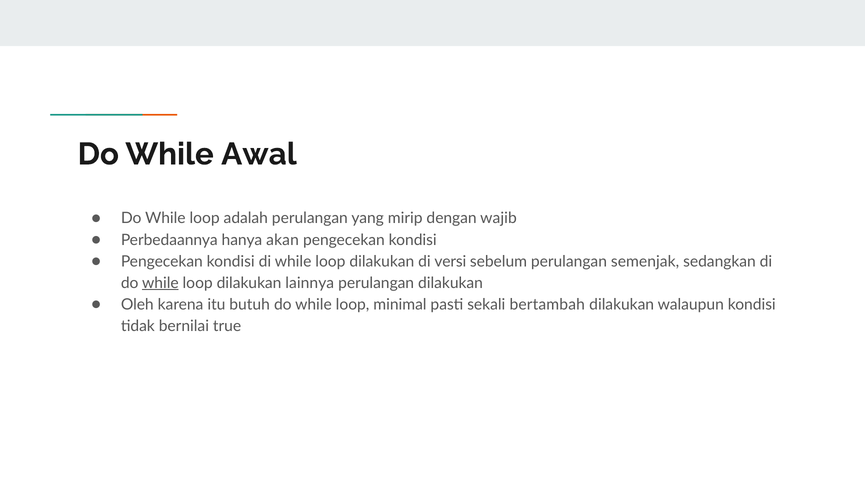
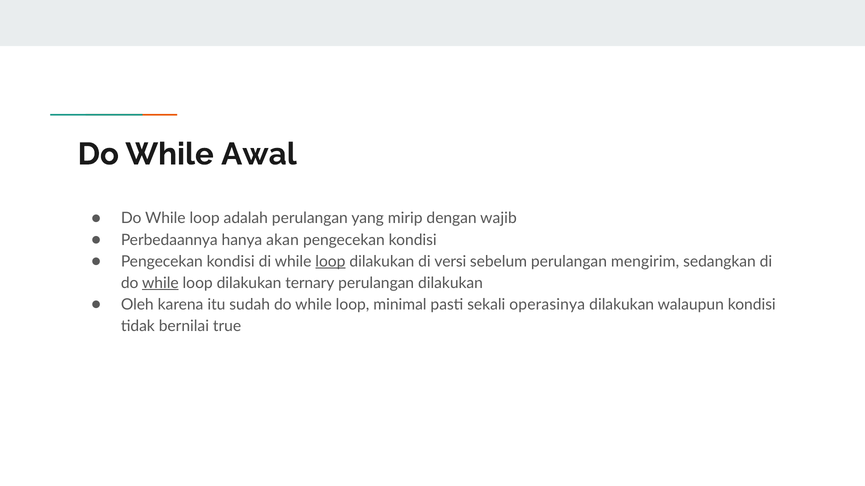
loop at (330, 262) underline: none -> present
semenjak: semenjak -> mengirim
lainnya: lainnya -> ternary
butuh: butuh -> sudah
bertambah: bertambah -> operasinya
